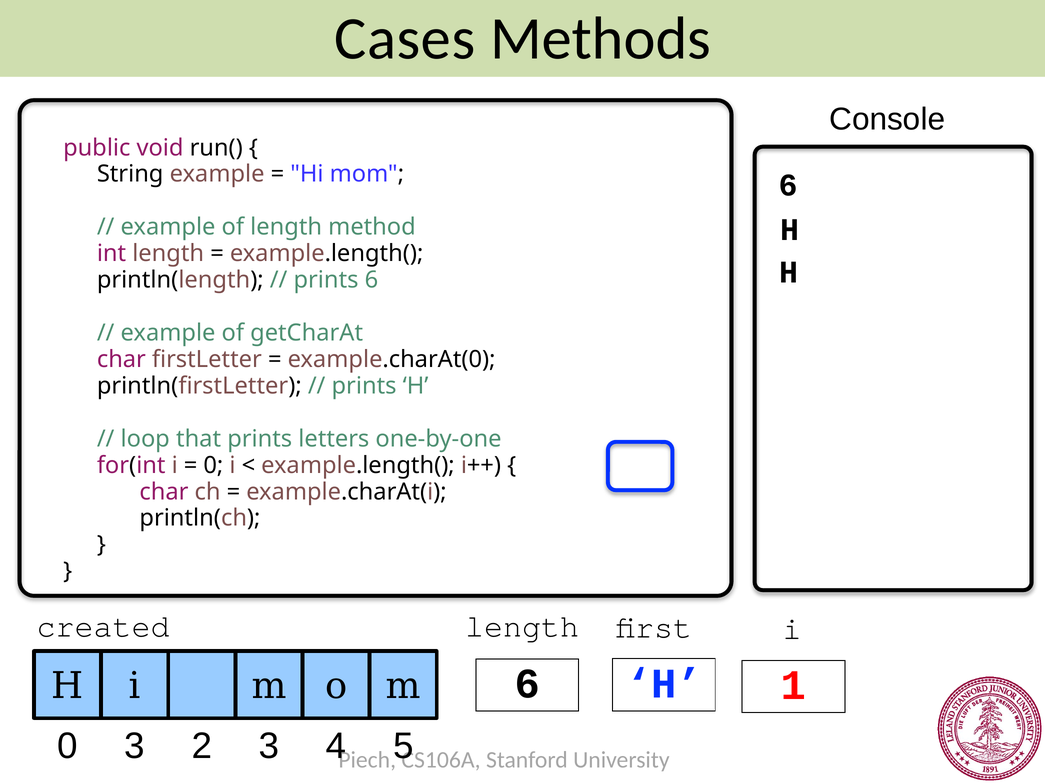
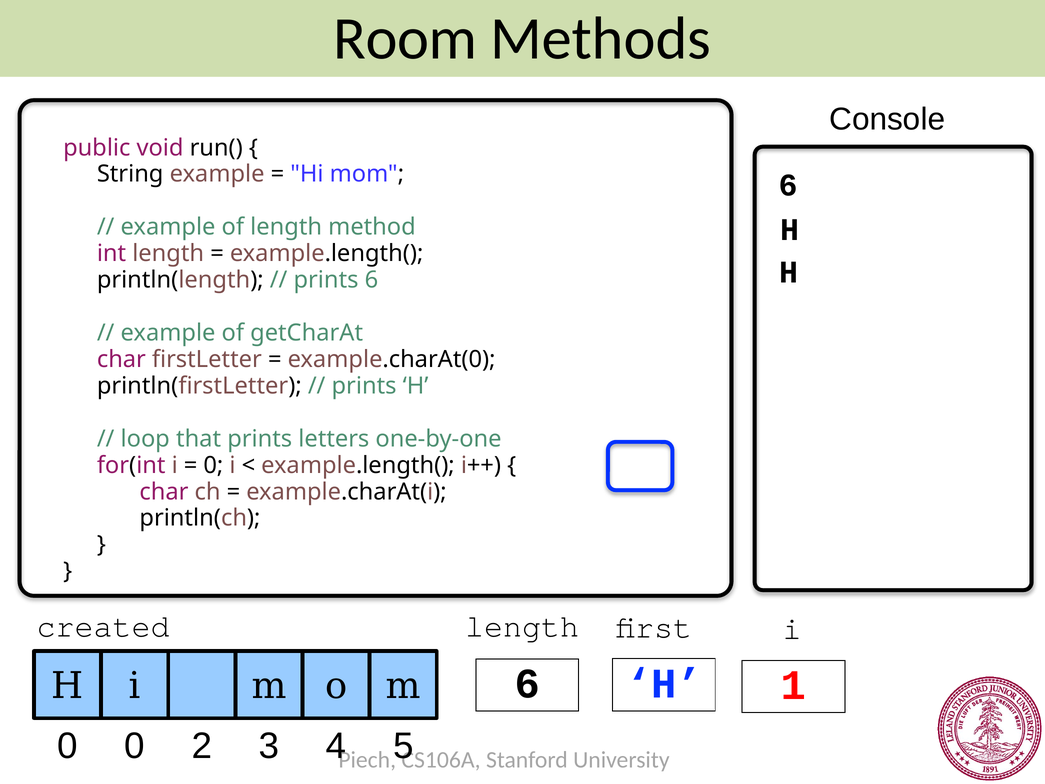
Cases: Cases -> Room
0 3: 3 -> 0
